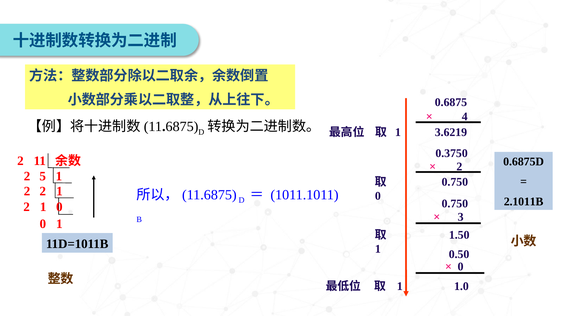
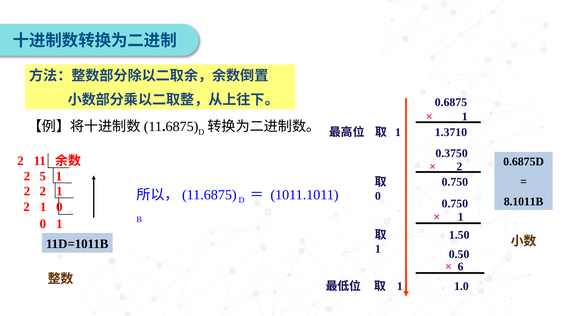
4 at (465, 117): 4 -> 1
3.6219: 3.6219 -> 1.3710
2.1011B: 2.1011B -> 8.1011B
3 at (461, 218): 3 -> 1
0 at (461, 267): 0 -> 6
